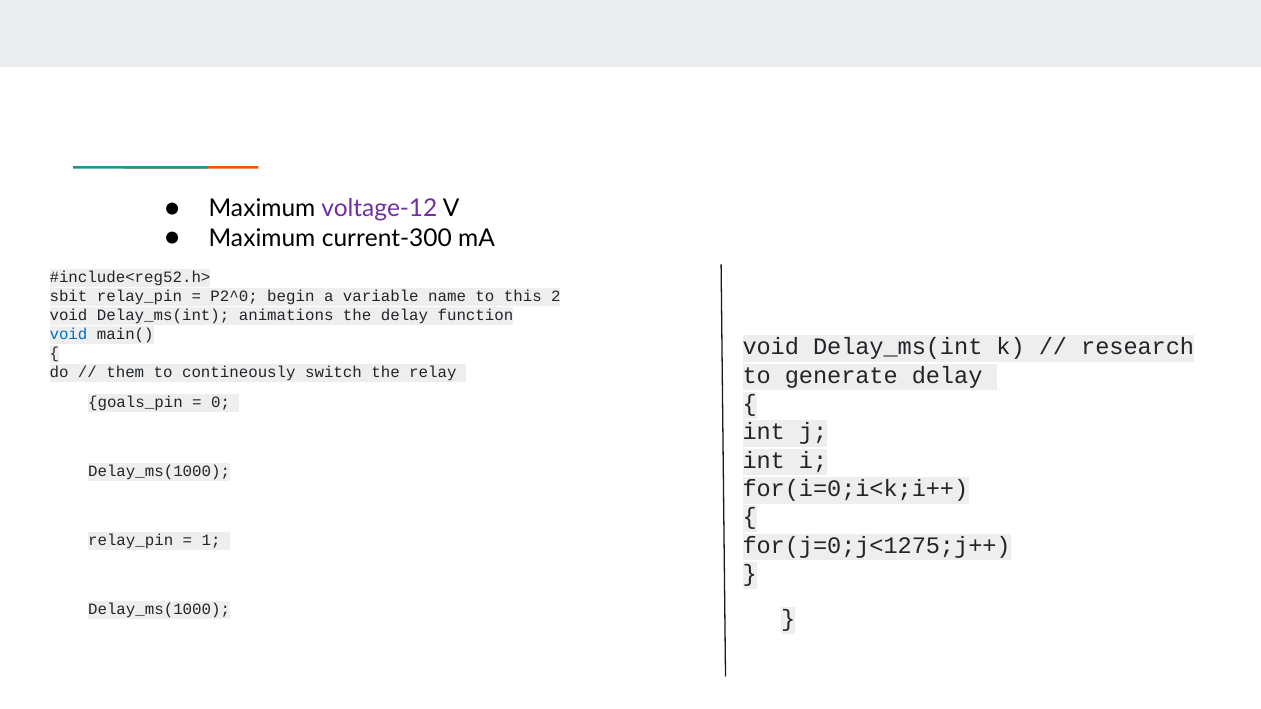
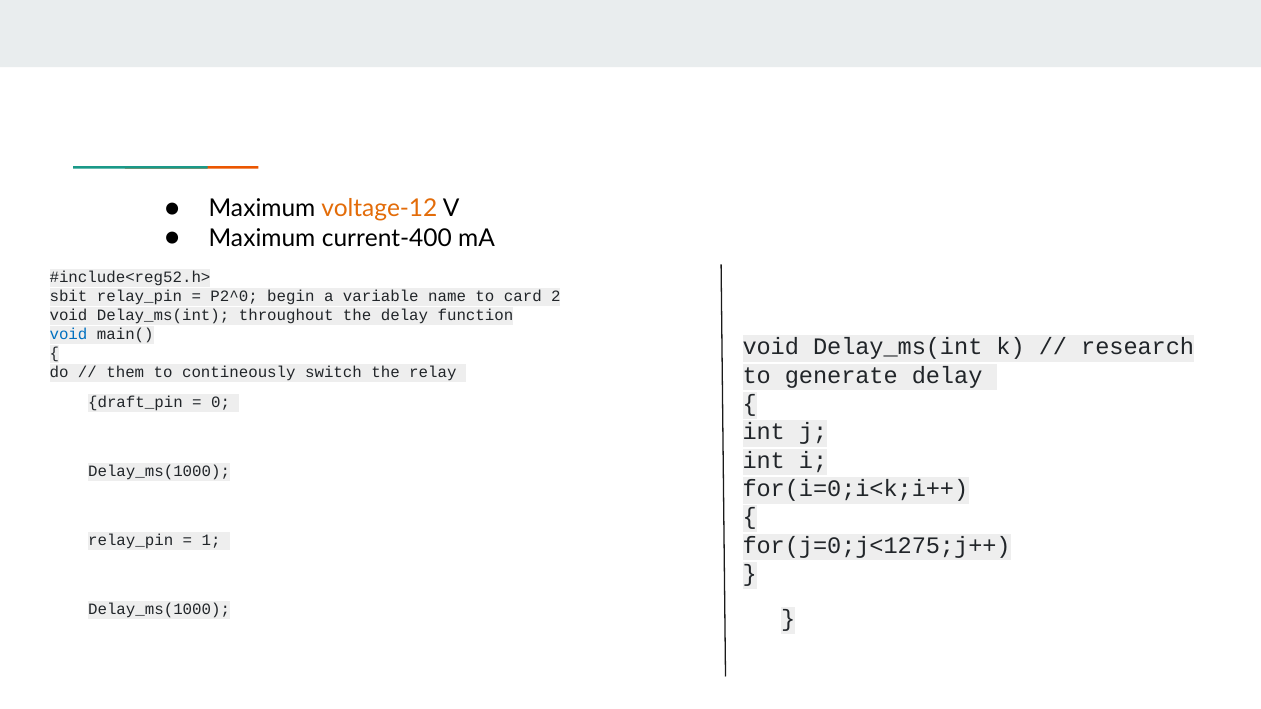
voltage-12 colour: purple -> orange
current-300: current-300 -> current-400
this: this -> card
animations: animations -> throughout
goals_pin: goals_pin -> draft_pin
